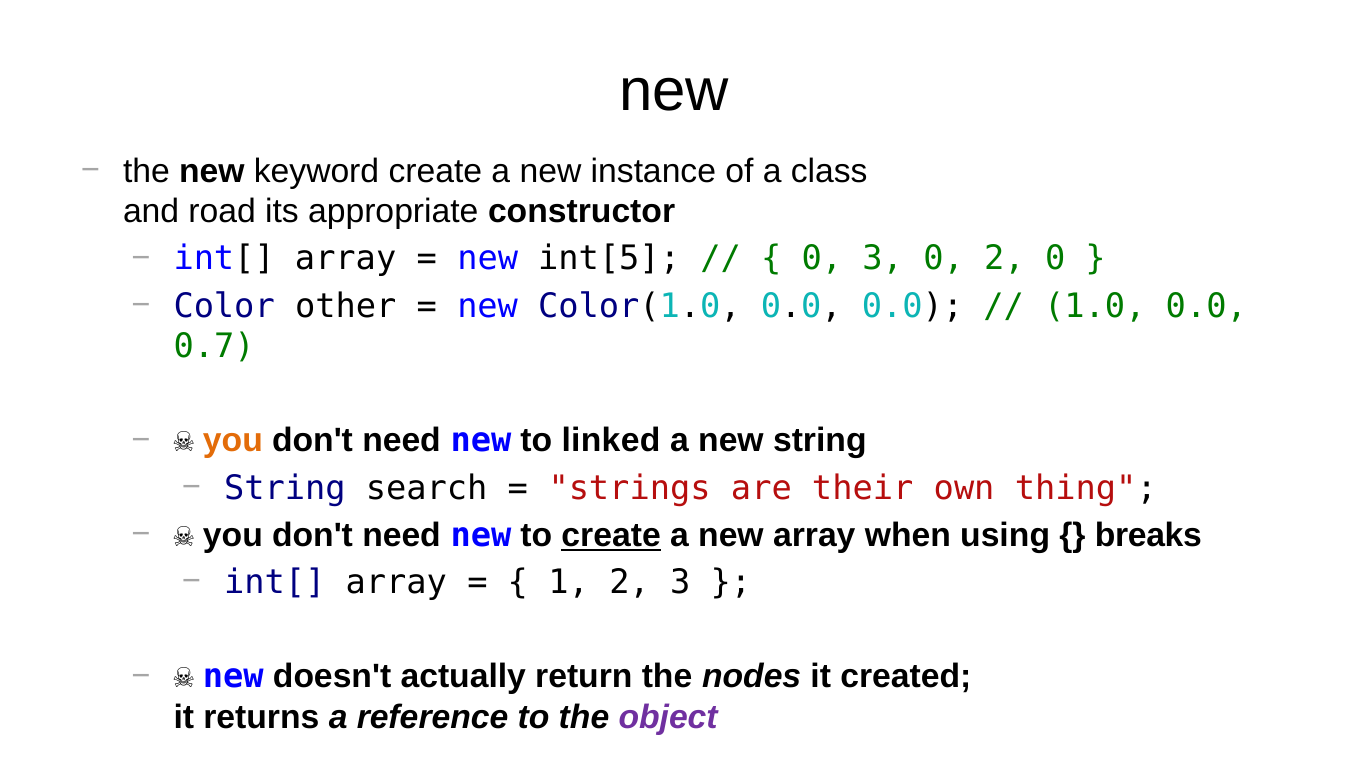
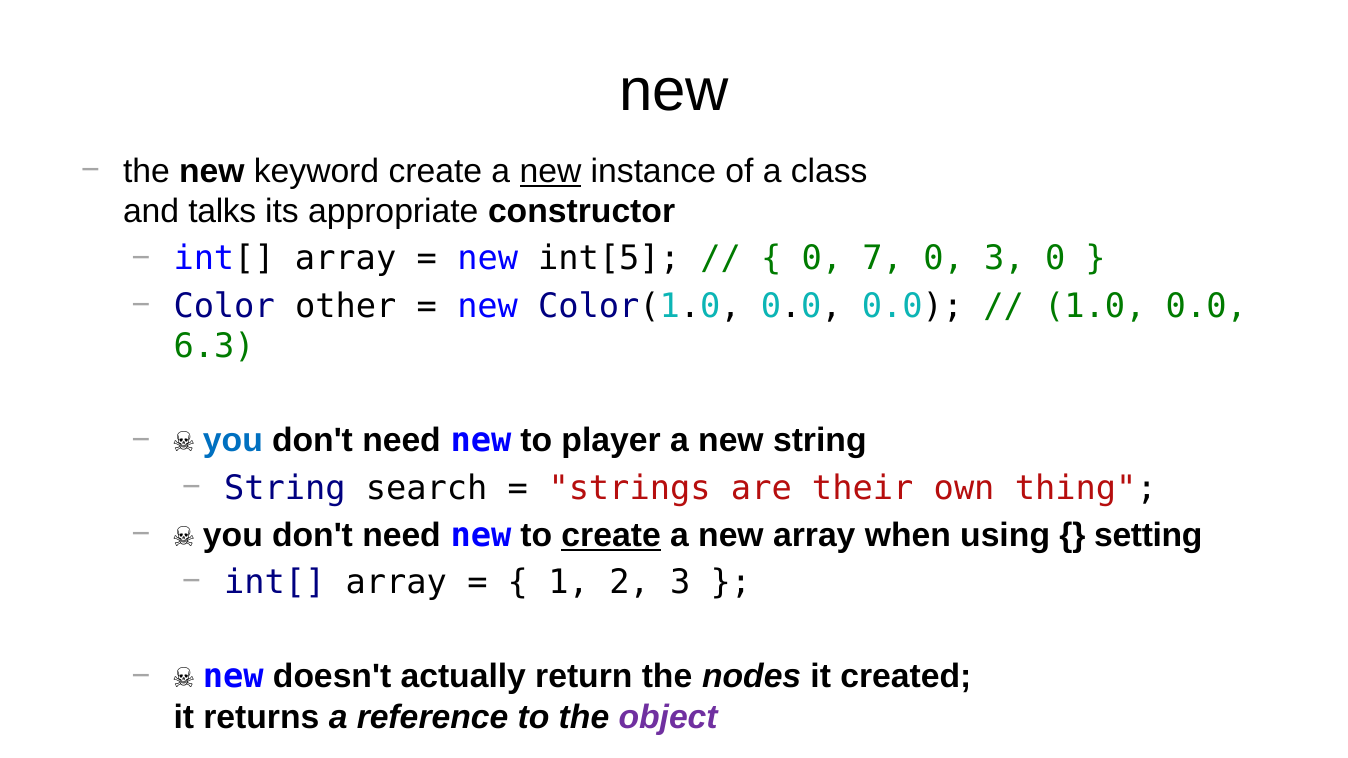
new at (550, 171) underline: none -> present
road: road -> talks
0 3: 3 -> 7
0 2: 2 -> 3
0.7: 0.7 -> 6.3
you at (233, 441) colour: orange -> blue
linked: linked -> player
breaks: breaks -> setting
